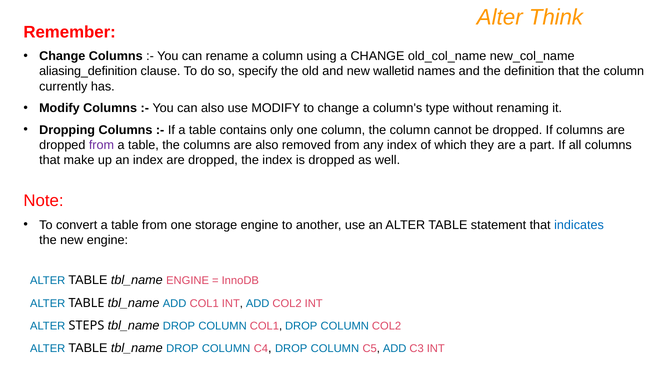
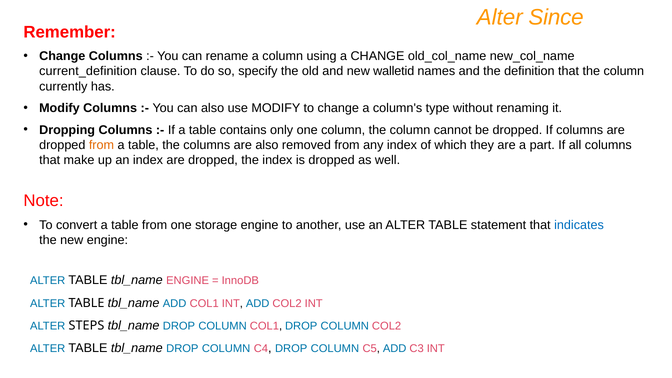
Think: Think -> Since
aliasing_definition: aliasing_definition -> current_definition
from at (101, 145) colour: purple -> orange
